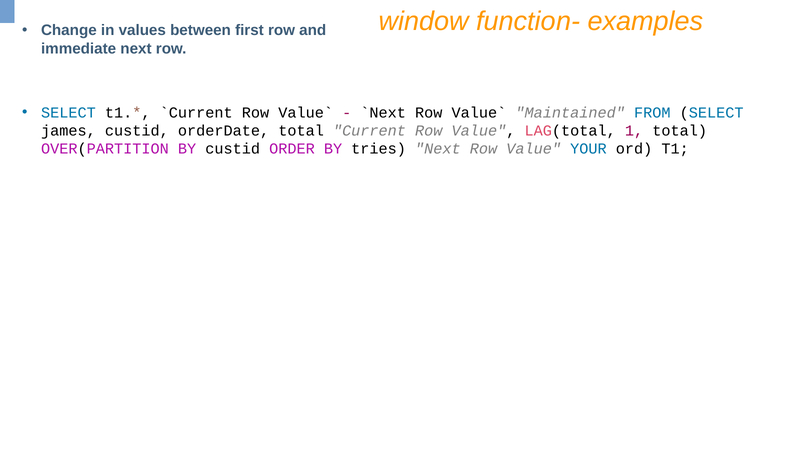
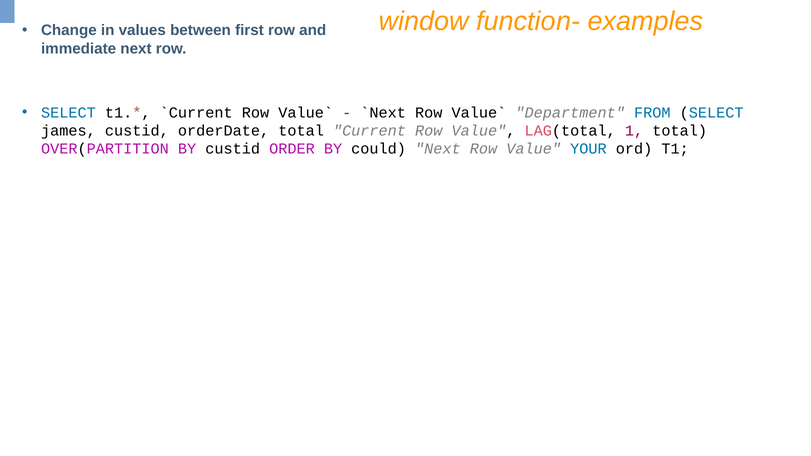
Maintained: Maintained -> Department
tries: tries -> could
